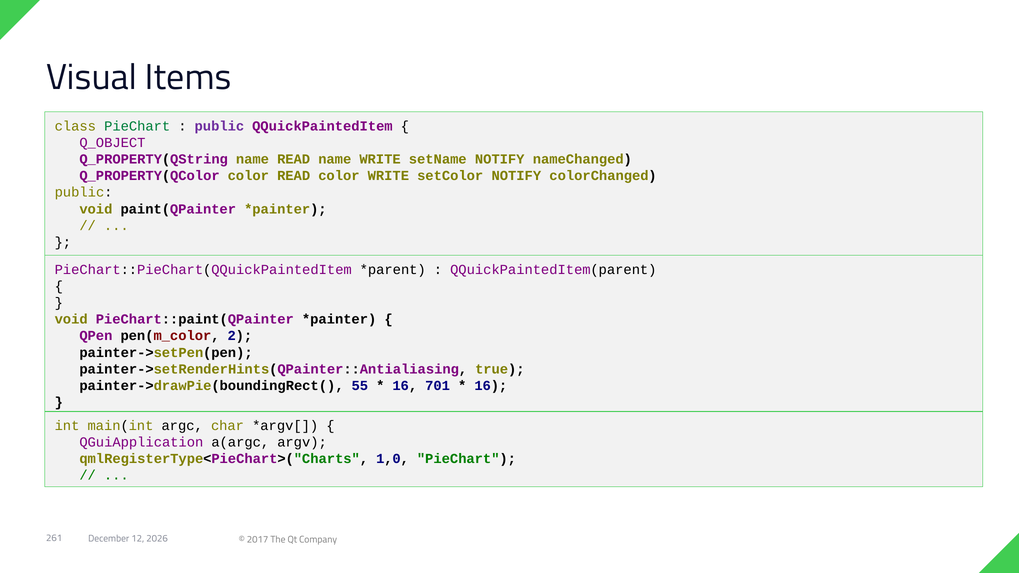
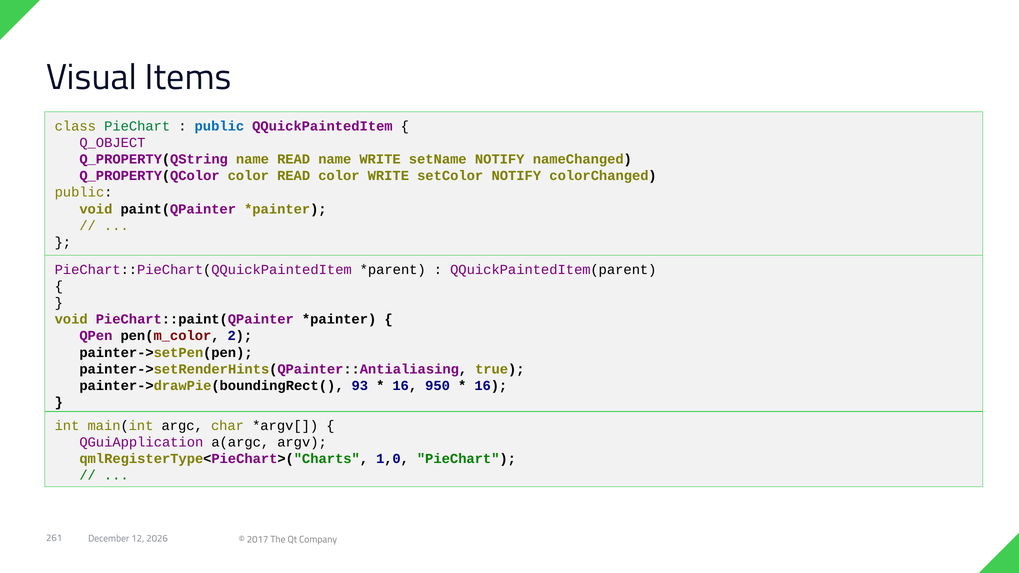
public at (219, 126) colour: purple -> blue
55: 55 -> 93
701: 701 -> 950
